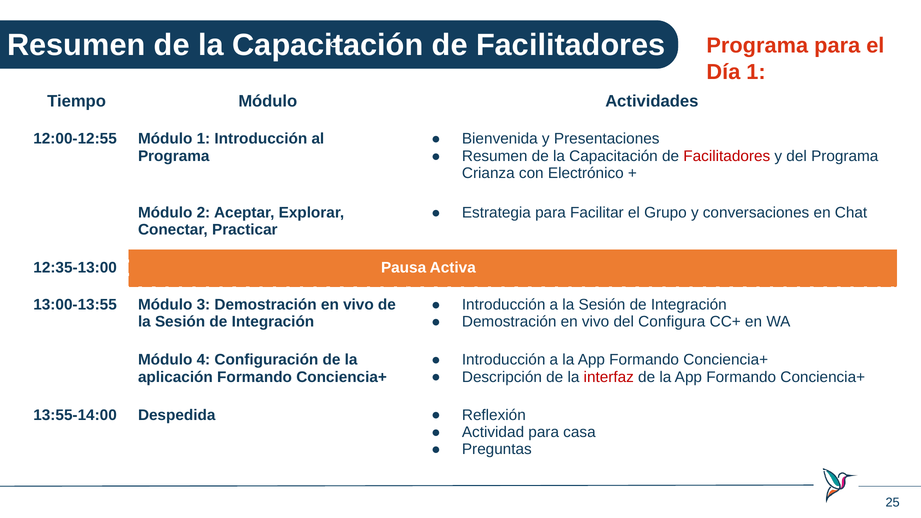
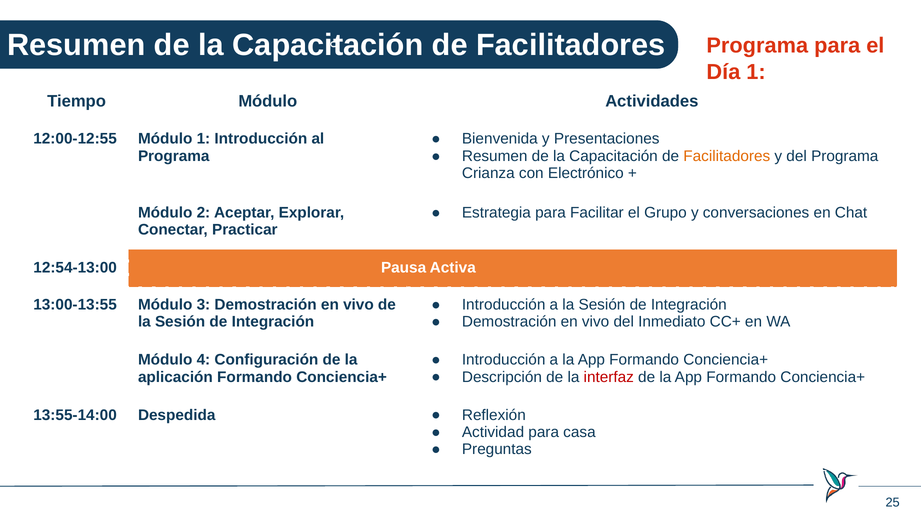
Facilitadores at (727, 156) colour: red -> orange
12:35-13:00: 12:35-13:00 -> 12:54-13:00
Configura: Configura -> Inmediato
